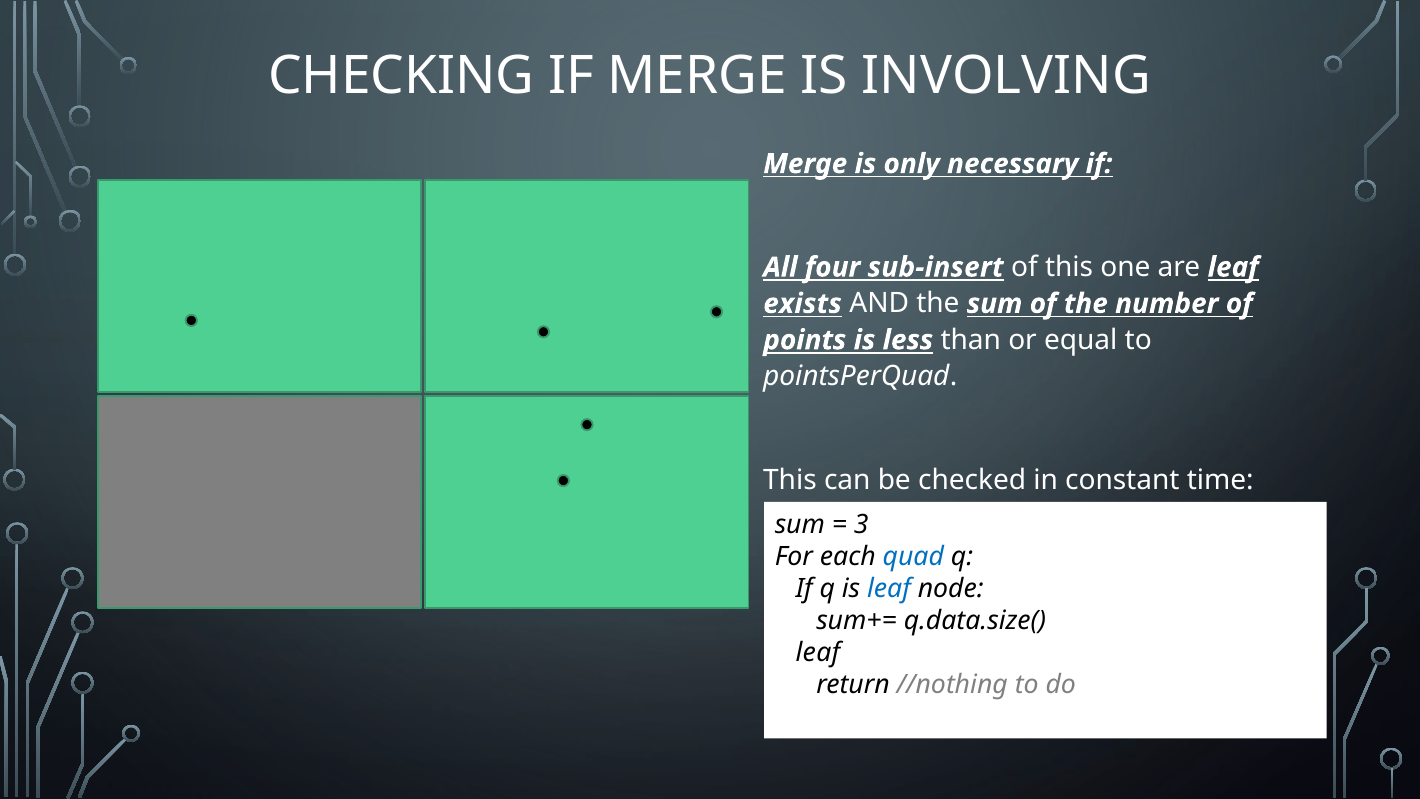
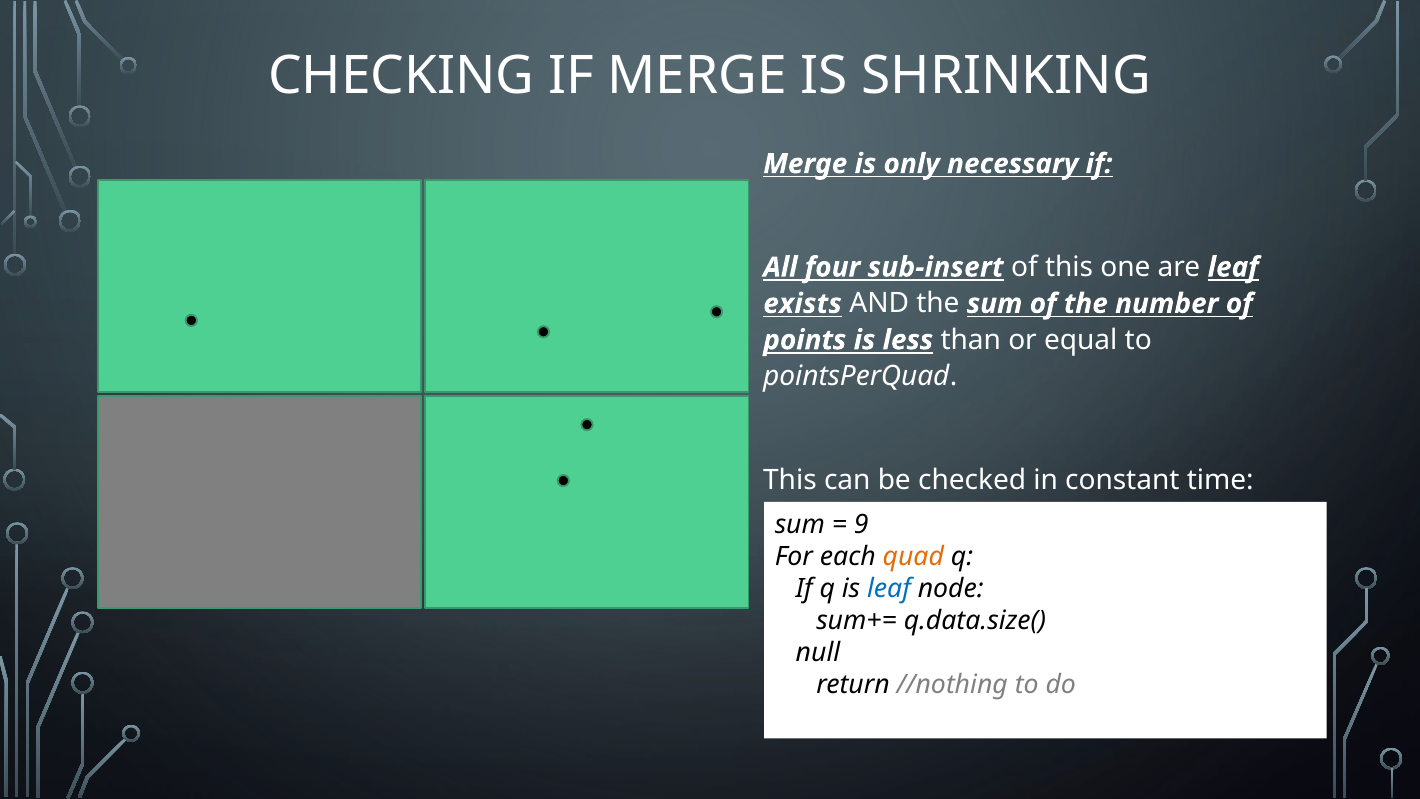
INVOLVING: INVOLVING -> SHRINKING
3: 3 -> 9
quad colour: blue -> orange
leaf at (818, 653): leaf -> null
